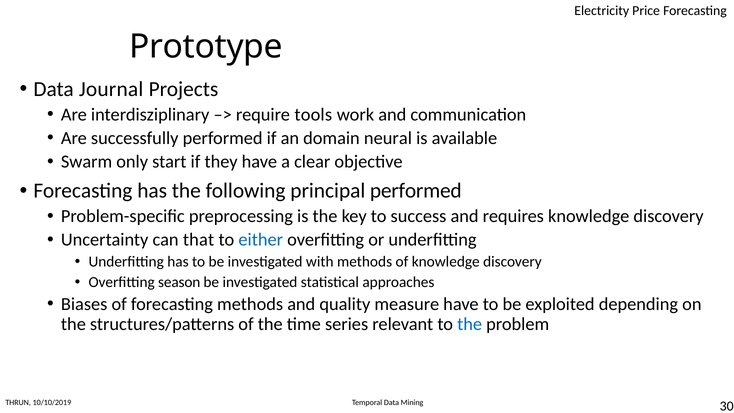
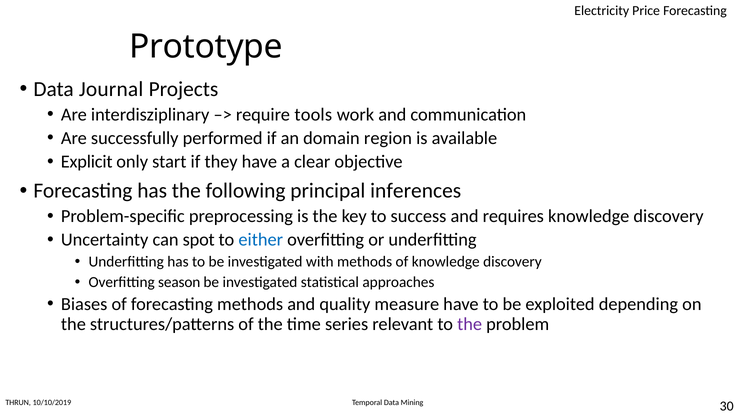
neural: neural -> region
Swarm: Swarm -> Explicit
principal performed: performed -> inferences
that: that -> spot
the at (470, 324) colour: blue -> purple
